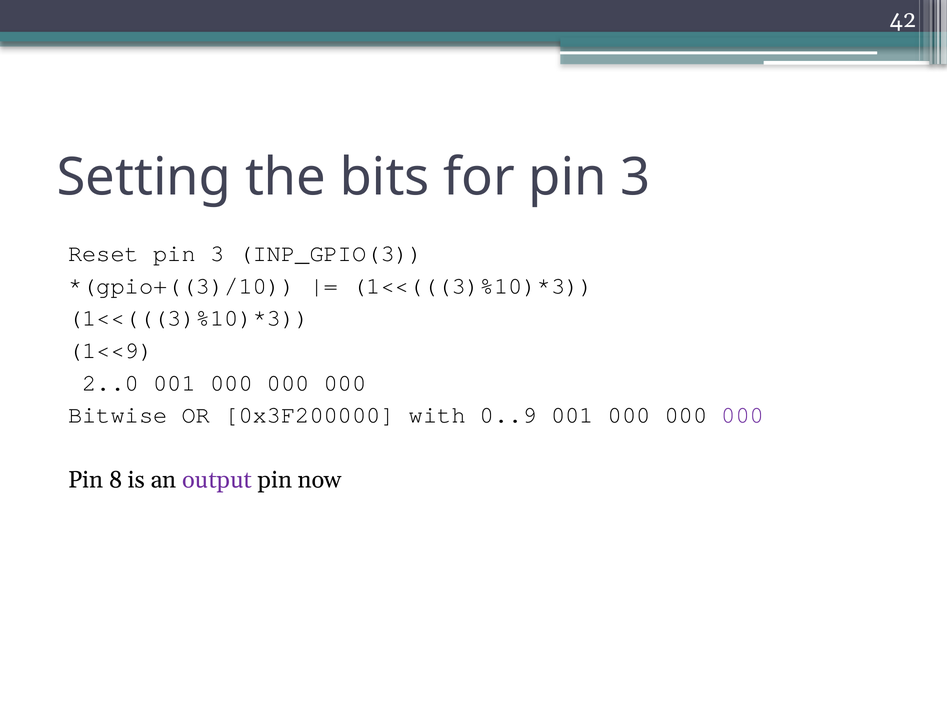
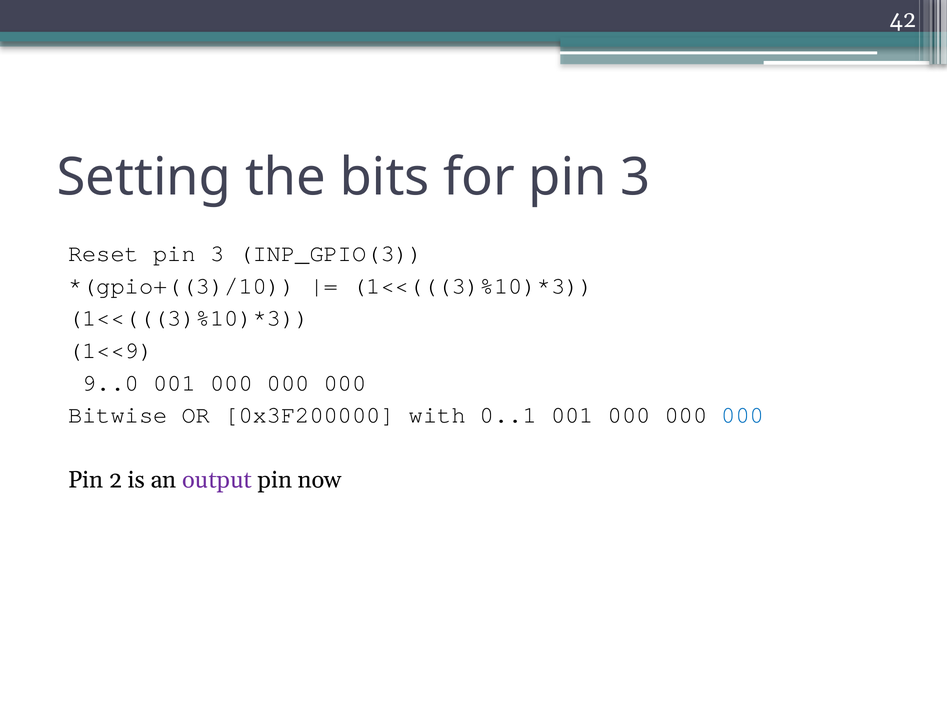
2..0: 2..0 -> 9..0
0..9: 0..9 -> 0..1
000 at (743, 415) colour: purple -> blue
8: 8 -> 2
